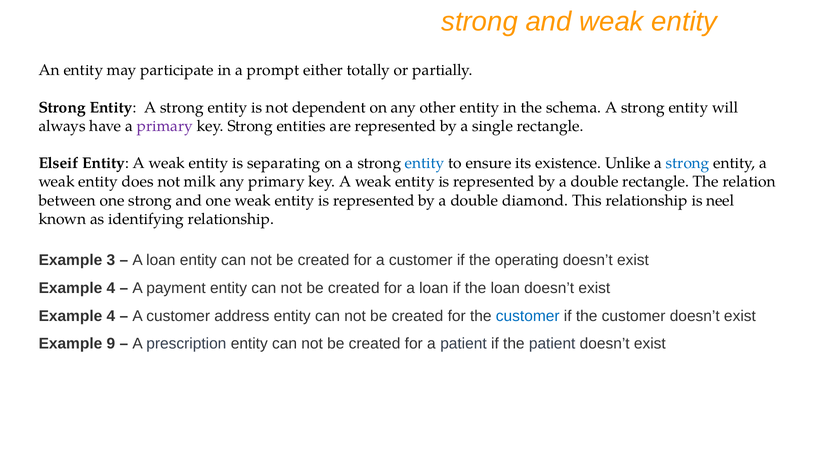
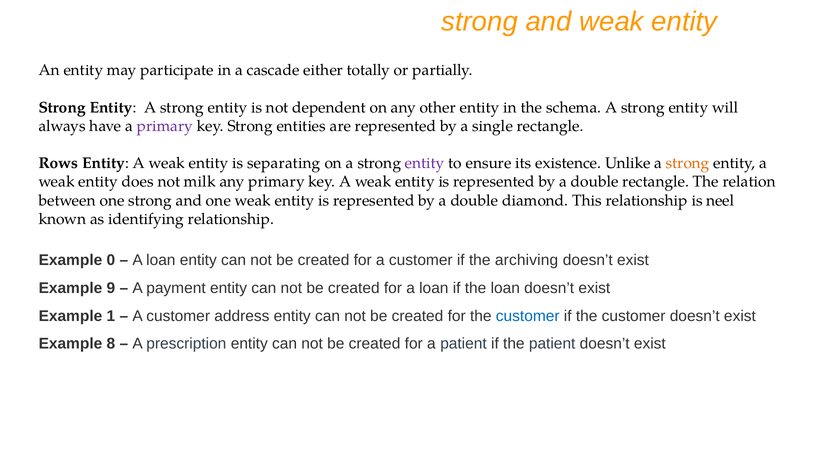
prompt: prompt -> cascade
Elseif: Elseif -> Rows
entity at (425, 163) colour: blue -> purple
strong at (688, 163) colour: blue -> orange
3: 3 -> 0
operating: operating -> archiving
4 at (111, 288): 4 -> 9
4 at (111, 316): 4 -> 1
9: 9 -> 8
